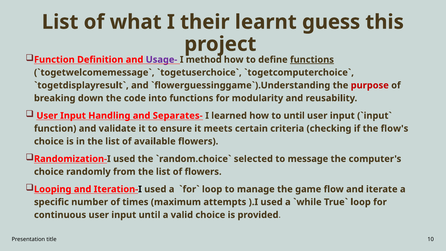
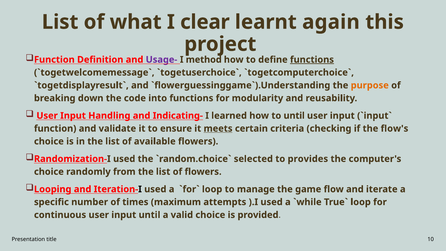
their: their -> clear
guess: guess -> again
purpose colour: red -> orange
Separates-: Separates- -> Indicating-
meets underline: none -> present
message: message -> provides
